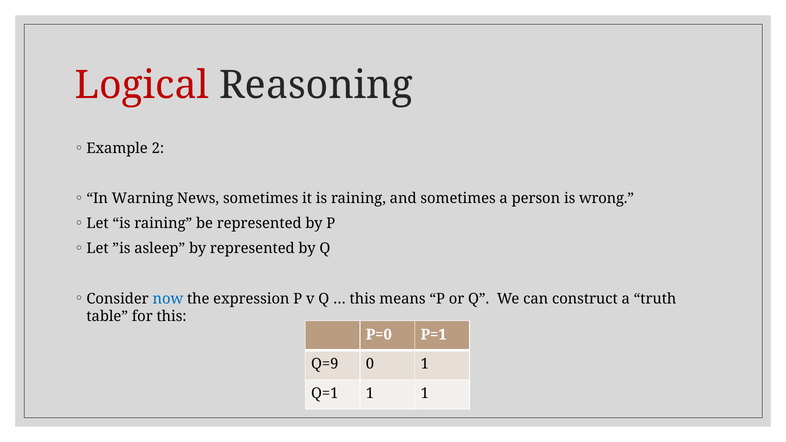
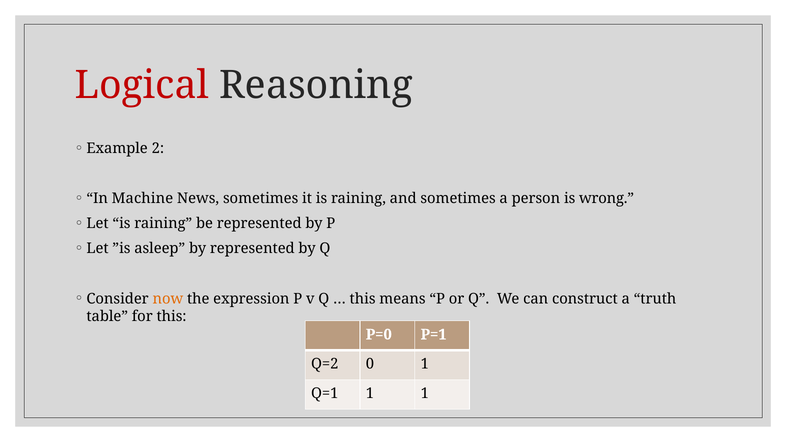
Warning: Warning -> Machine
now colour: blue -> orange
Q=9: Q=9 -> Q=2
